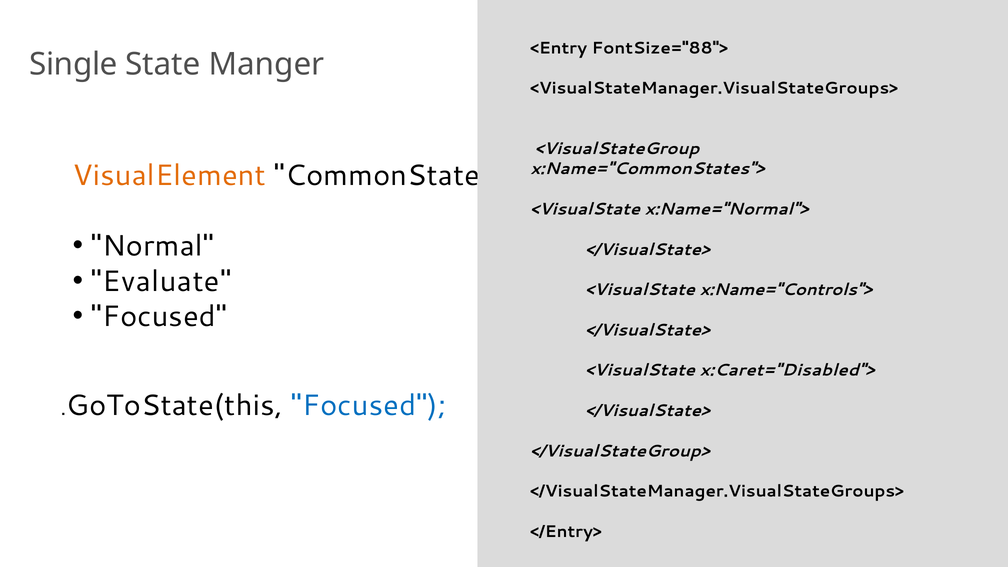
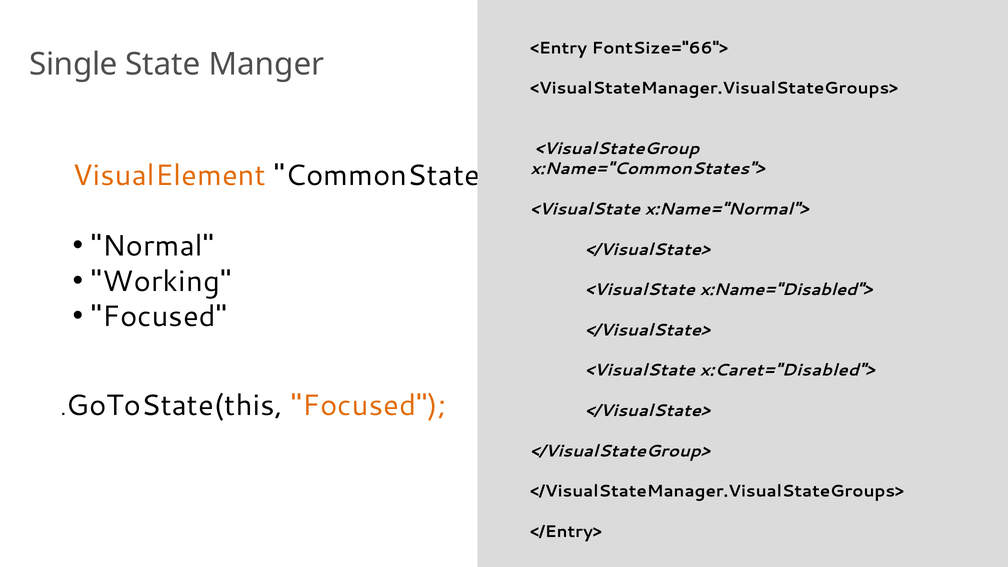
FontSize="88">: FontSize="88"> -> FontSize="66">
Evaluate: Evaluate -> Working
x:Name="Controls">: x:Name="Controls"> -> x:Name="Disabled">
Focused at (369, 405) colour: blue -> orange
